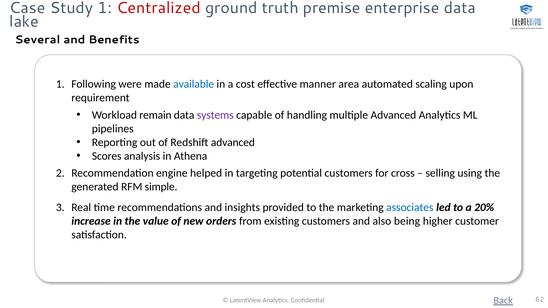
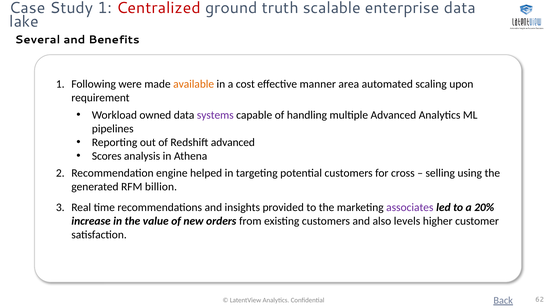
premise: premise -> scalable
available colour: blue -> orange
remain: remain -> owned
simple: simple -> billion
associates colour: blue -> purple
being: being -> levels
